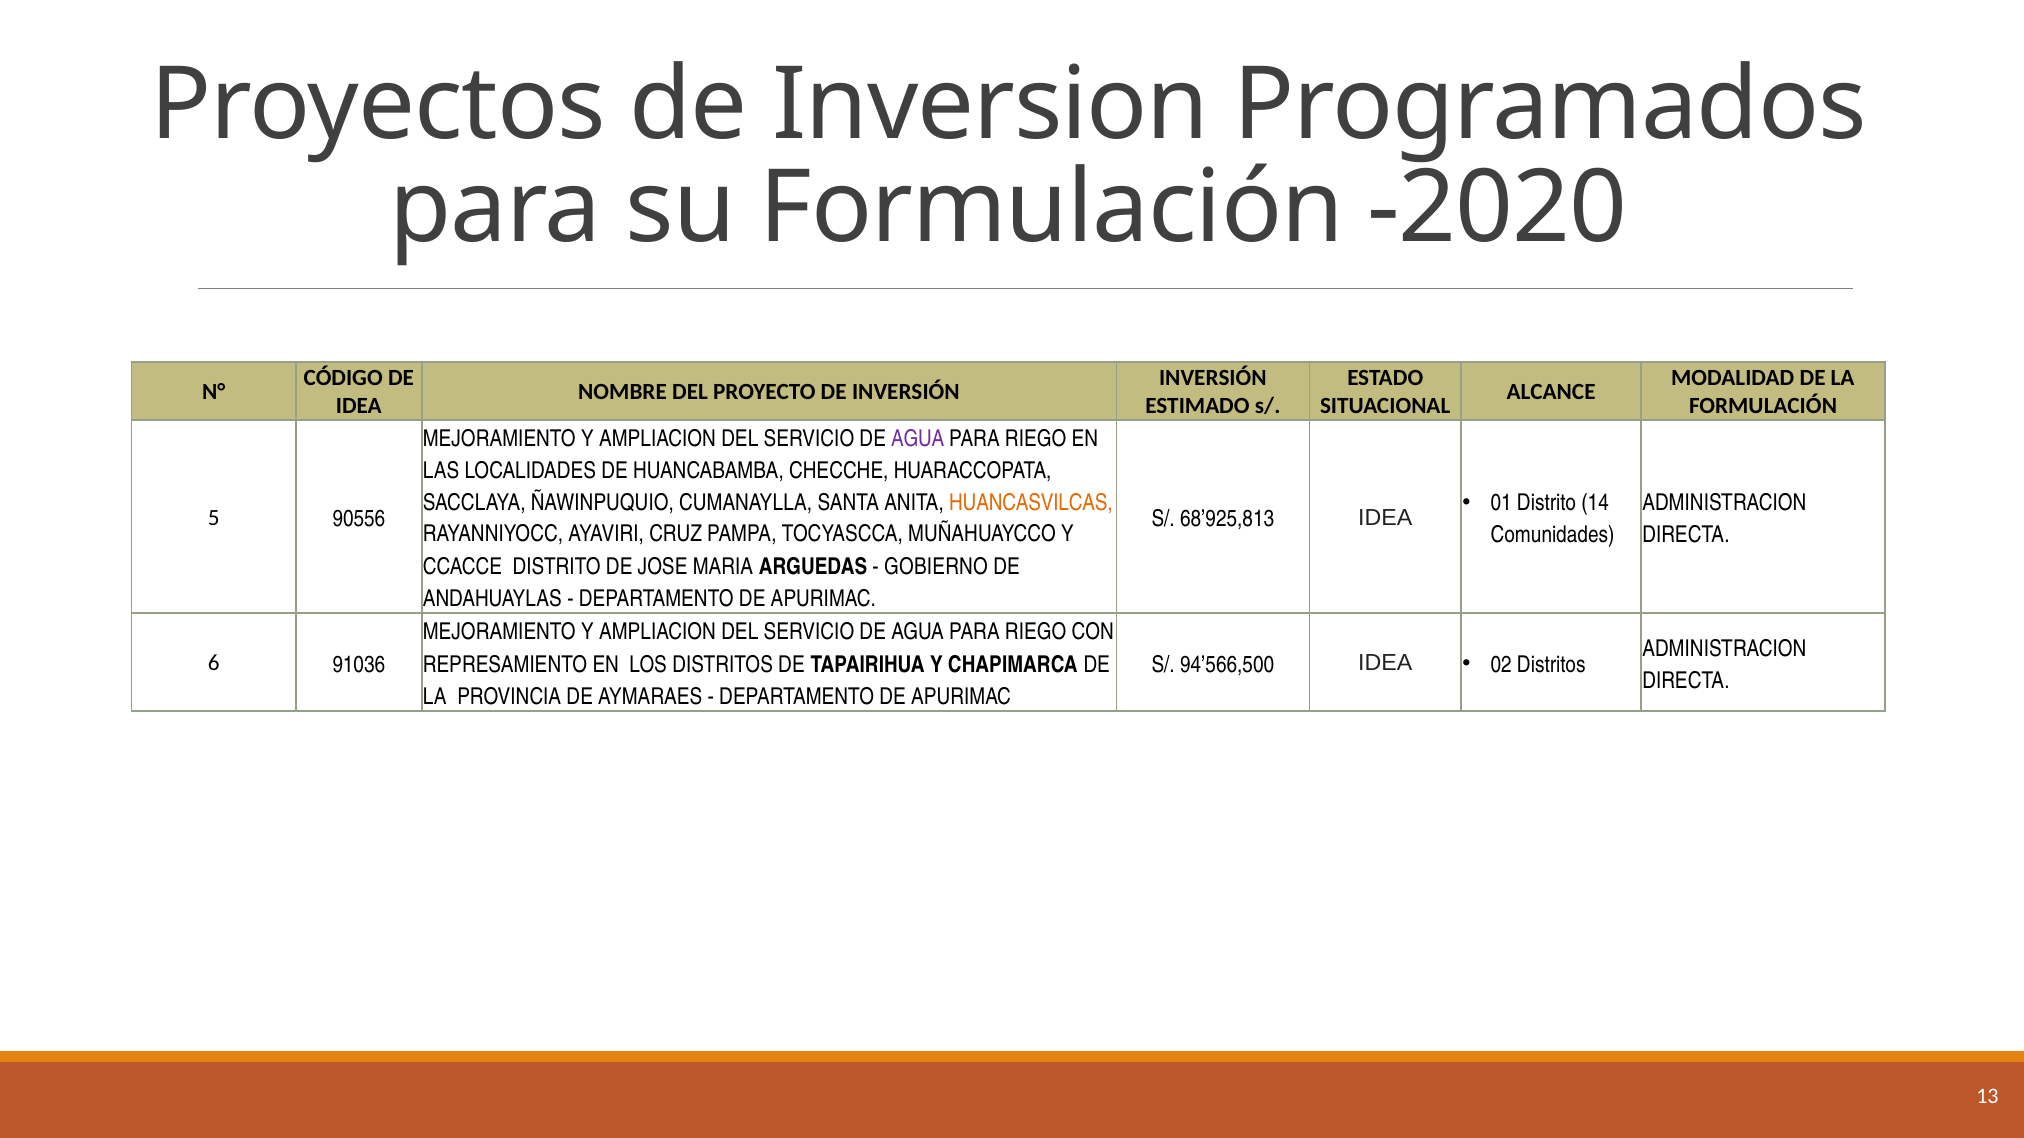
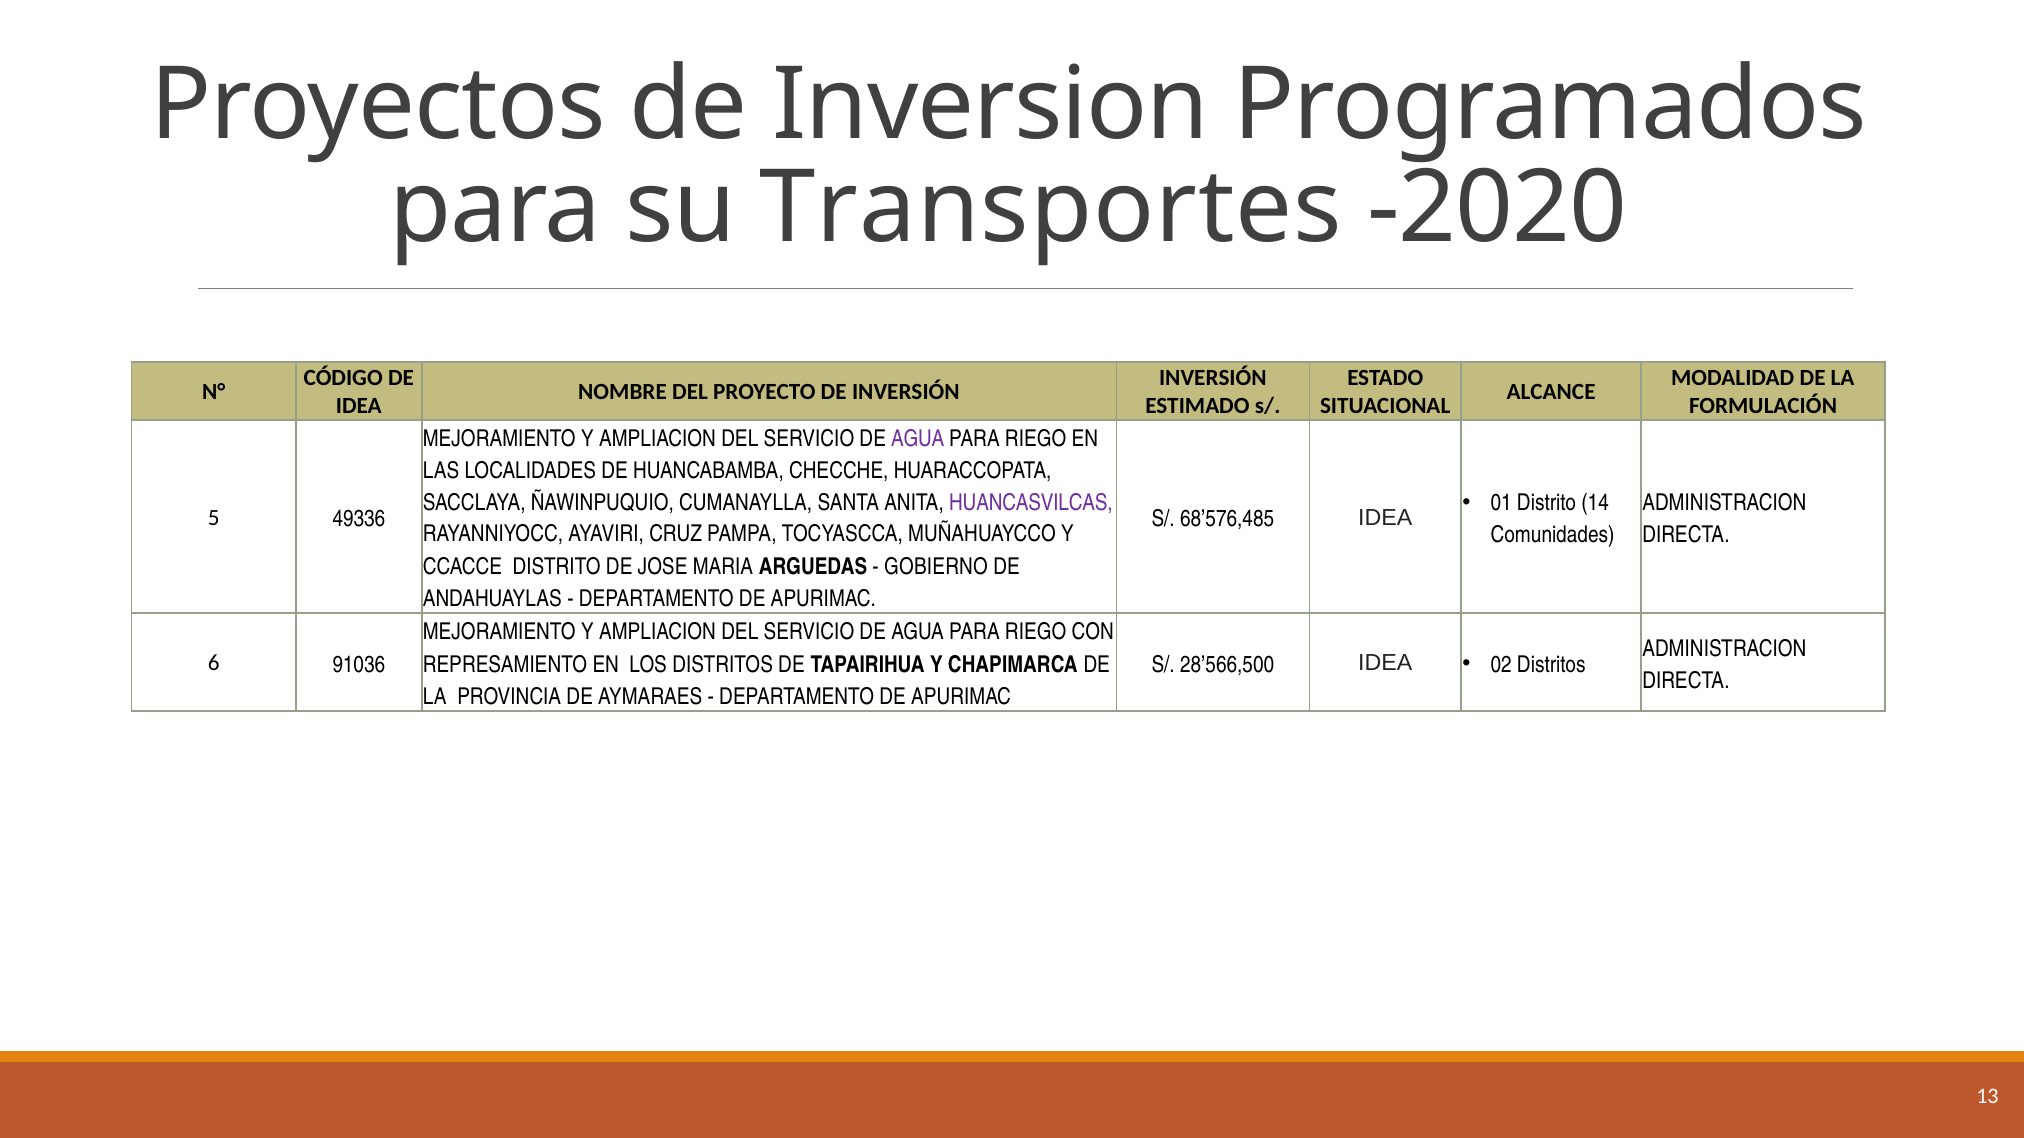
su Formulación: Formulación -> Transportes
HUANCASVILCAS colour: orange -> purple
90556: 90556 -> 49336
68’925,813: 68’925,813 -> 68’576,485
94’566,500: 94’566,500 -> 28’566,500
